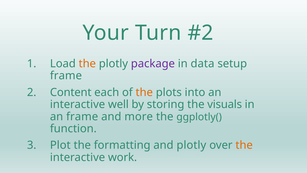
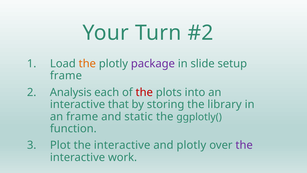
data: data -> slide
Content: Content -> Analysis
the at (144, 92) colour: orange -> red
well: well -> that
visuals: visuals -> library
more: more -> static
formatting at (122, 145): formatting -> interactive
the at (244, 145) colour: orange -> purple
